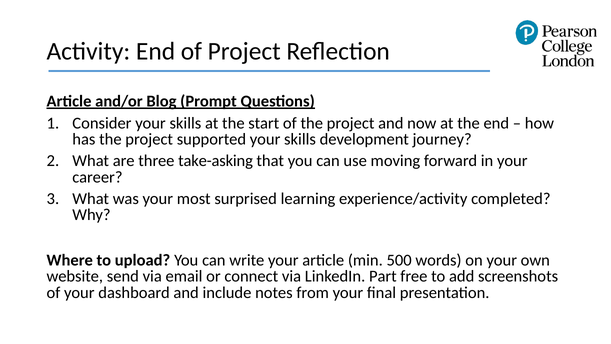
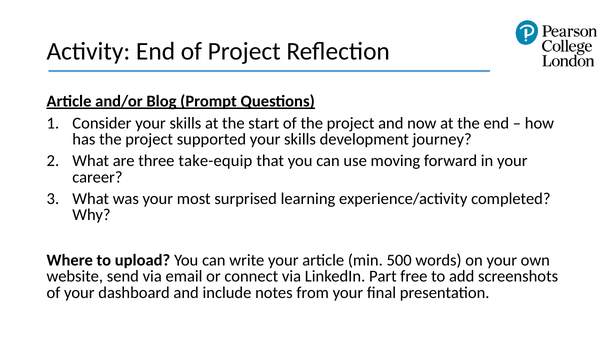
take-asking: take-asking -> take-equip
